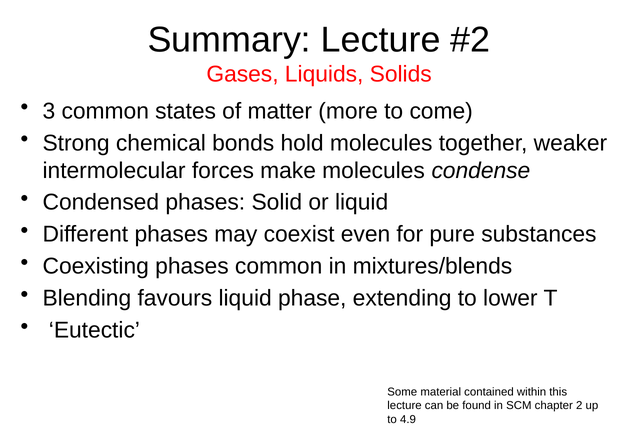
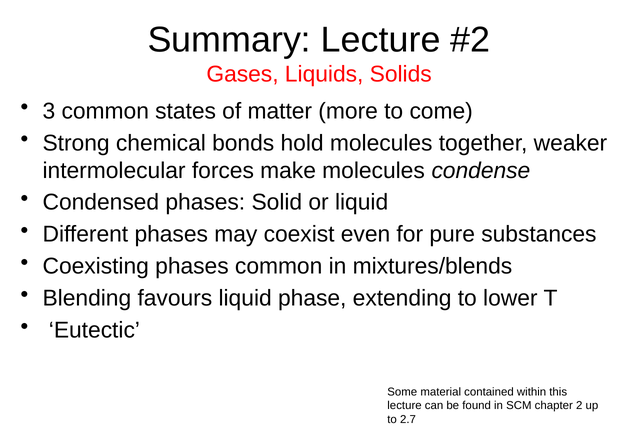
4.9: 4.9 -> 2.7
